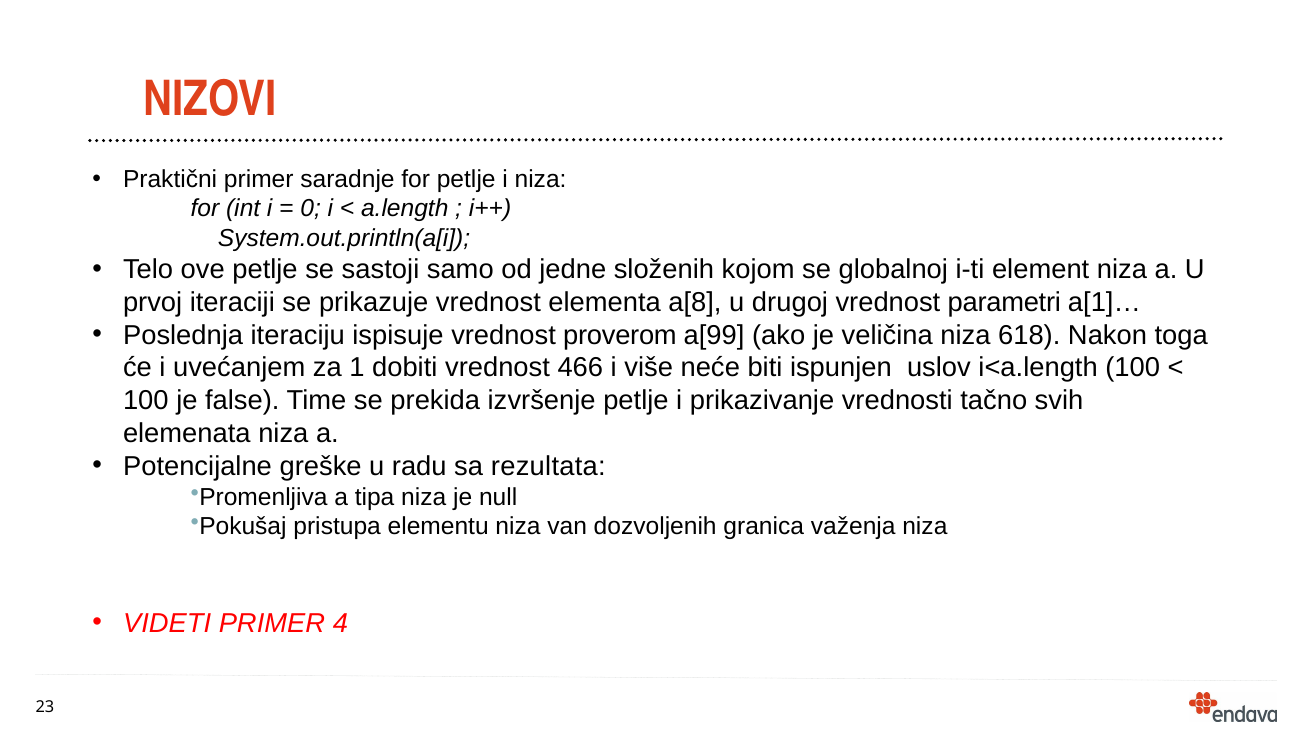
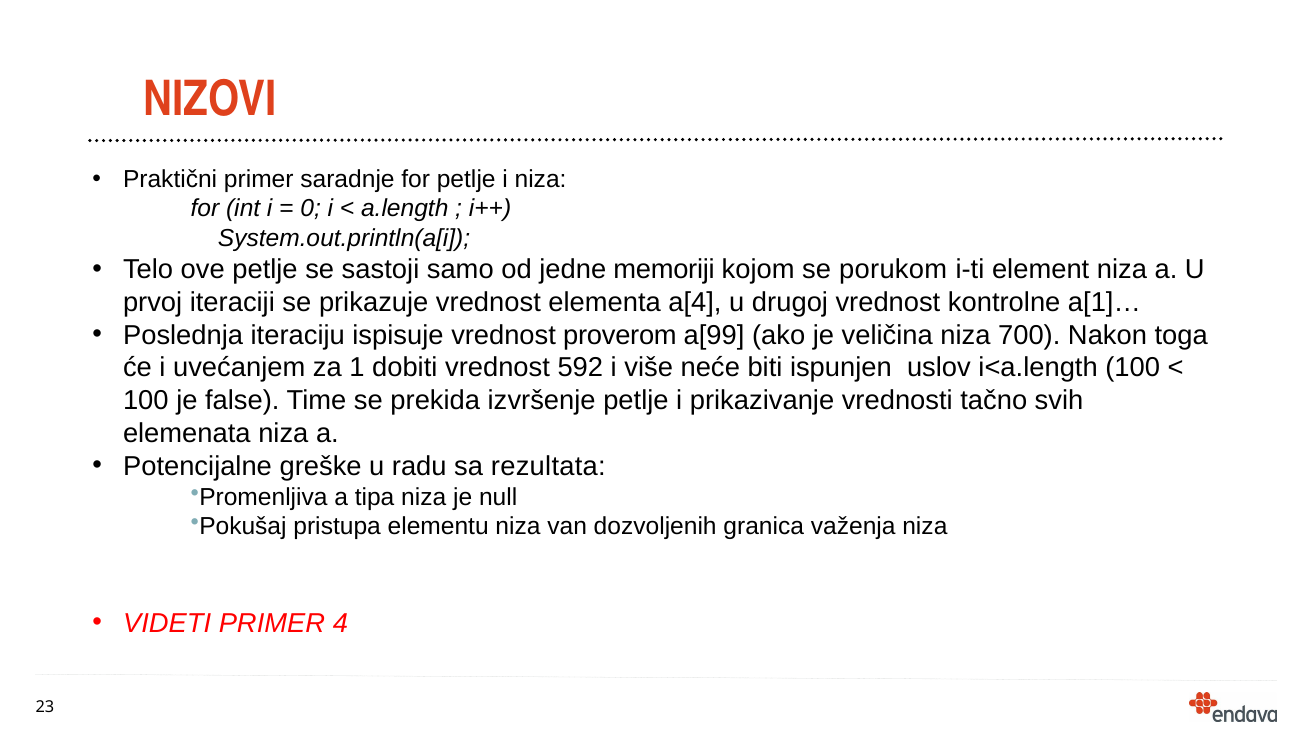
složenih: složenih -> memoriji
globalnoj: globalnoj -> porukom
a[8: a[8 -> a[4
parametri: parametri -> kontrolne
618: 618 -> 700
466: 466 -> 592
